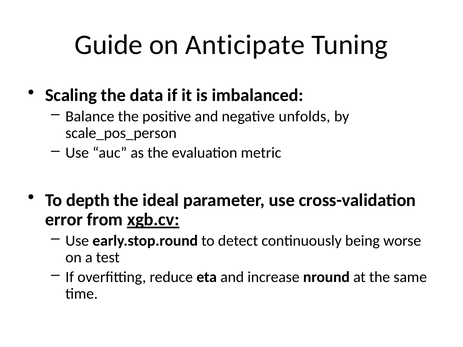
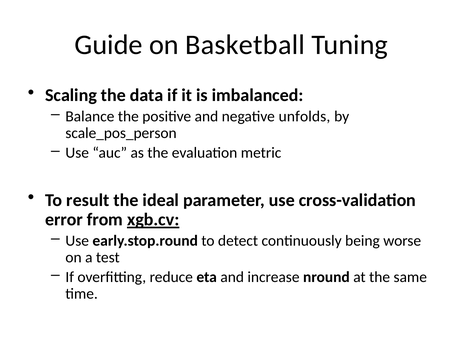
Anticipate: Anticipate -> Basketball
depth: depth -> result
